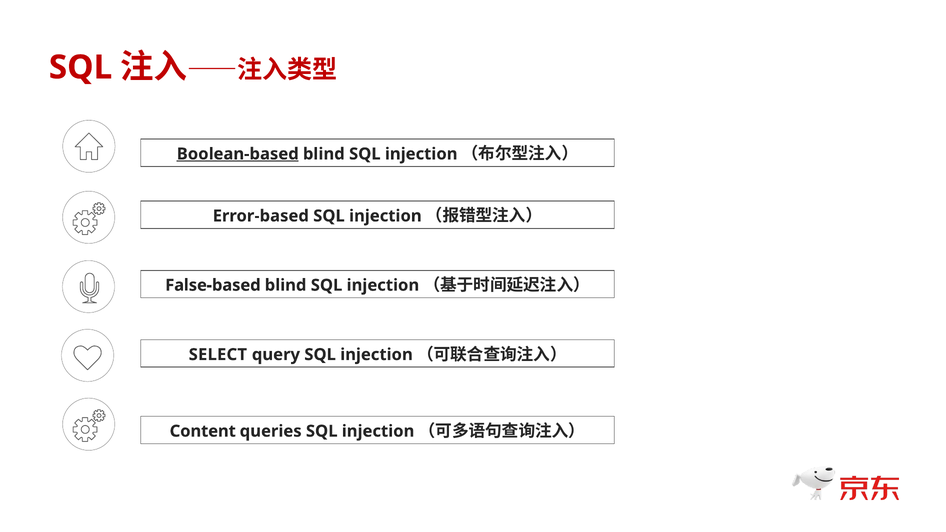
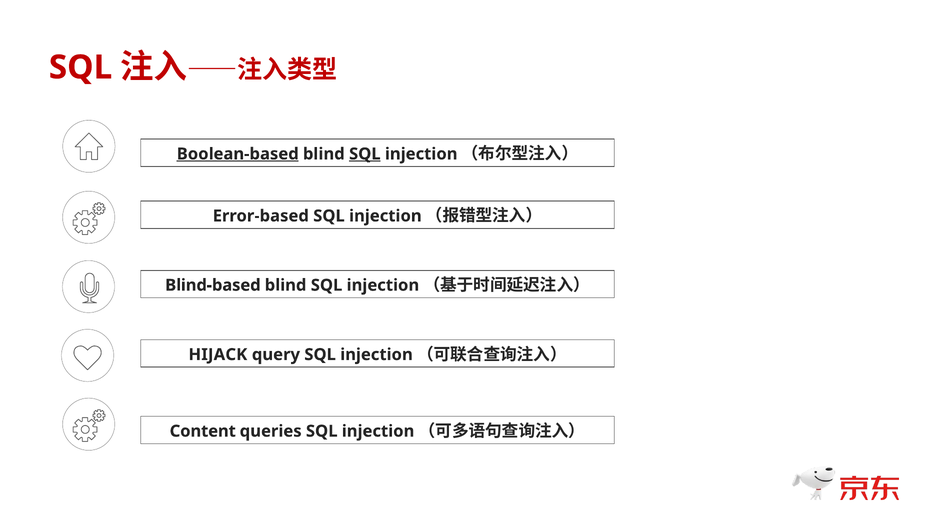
SQL at (365, 154) underline: none -> present
False-based: False-based -> Blind-based
SELECT: SELECT -> HIJACK
